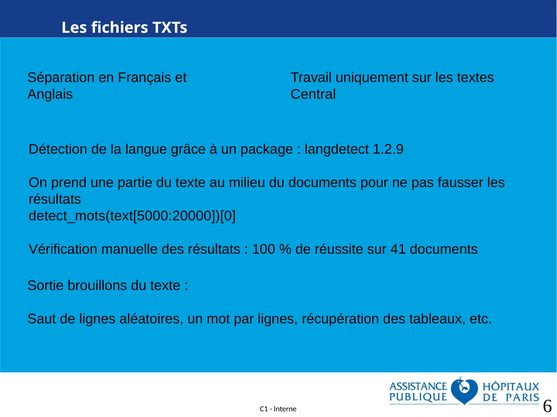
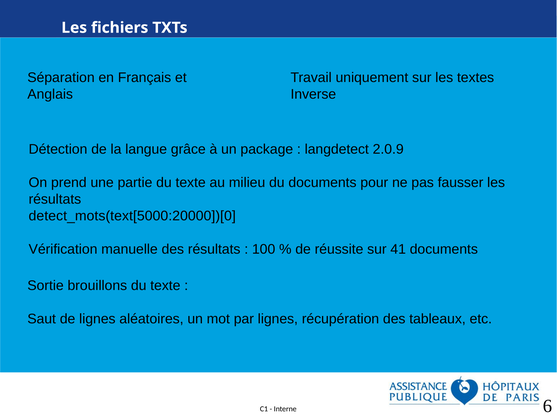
Central: Central -> Inverse
1.2.9: 1.2.9 -> 2.0.9
